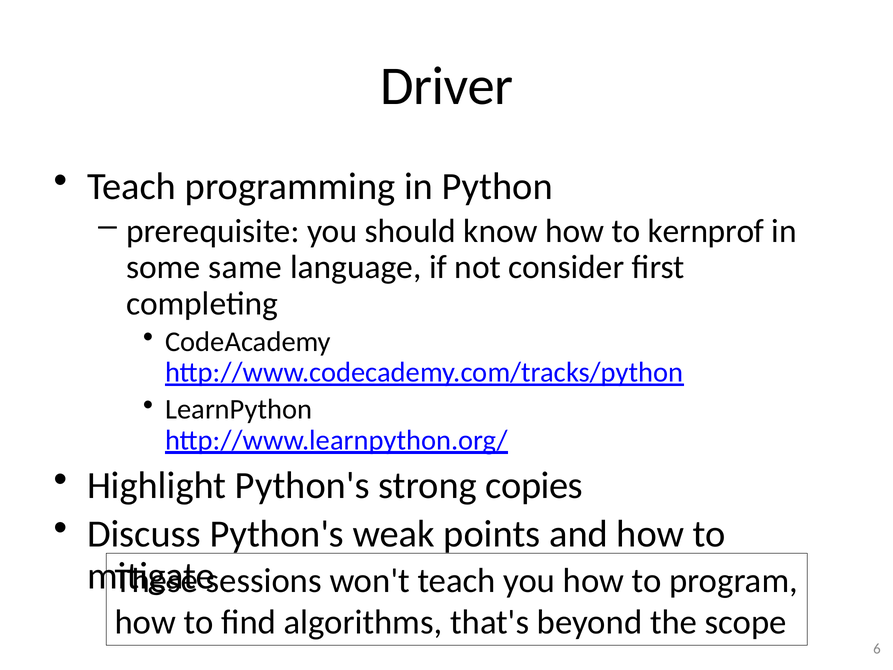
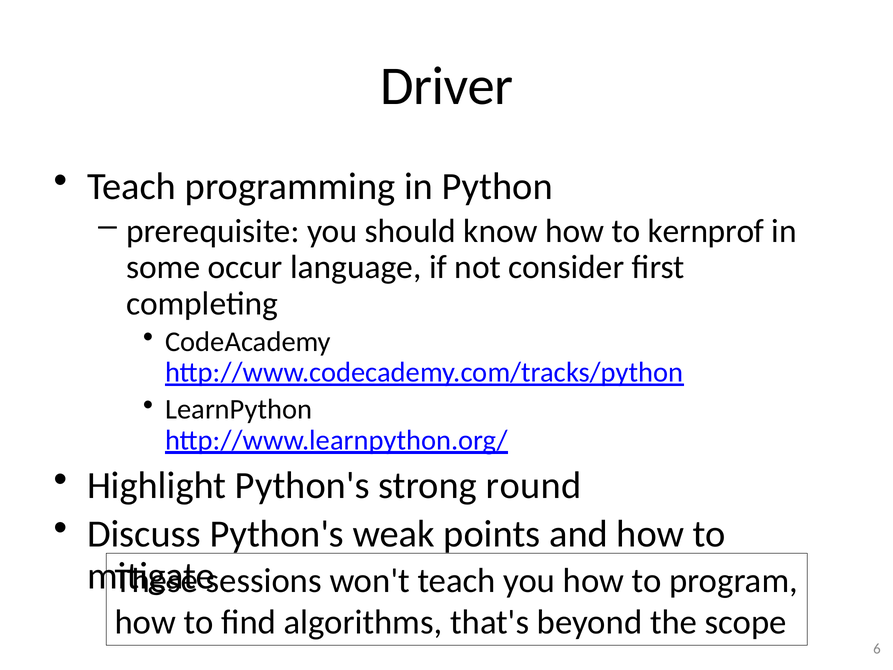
same: same -> occur
copies: copies -> round
